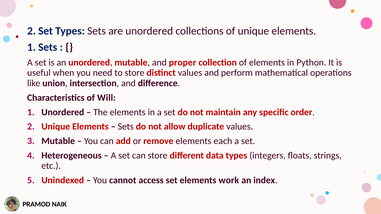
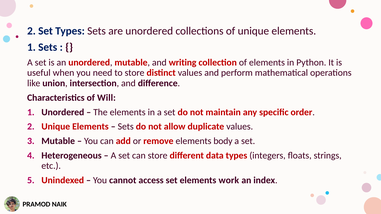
proper: proper -> writing
each: each -> body
